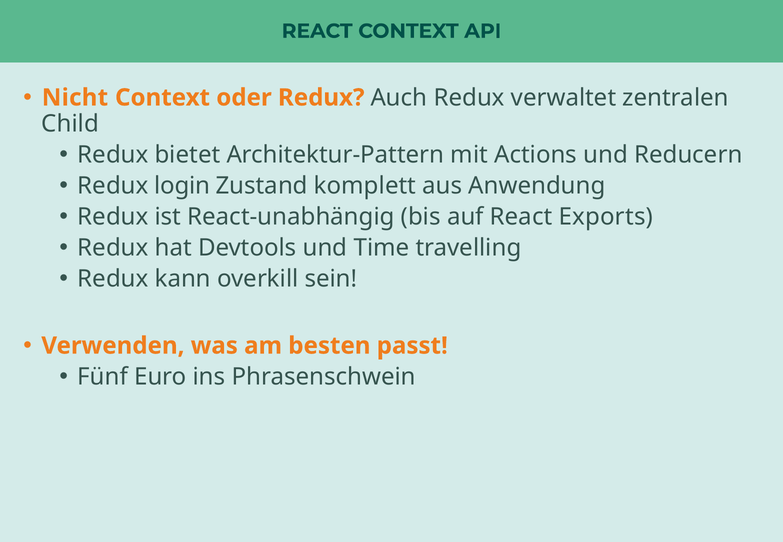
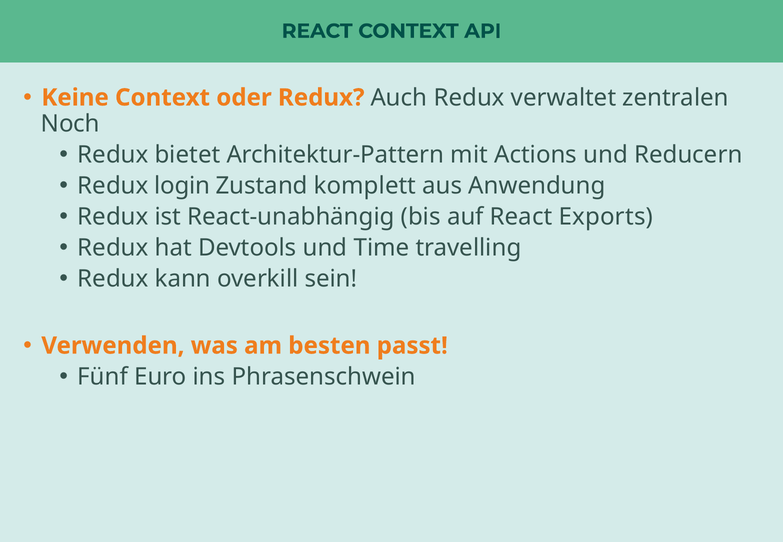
Nicht: Nicht -> Keine
Child: Child -> Noch
